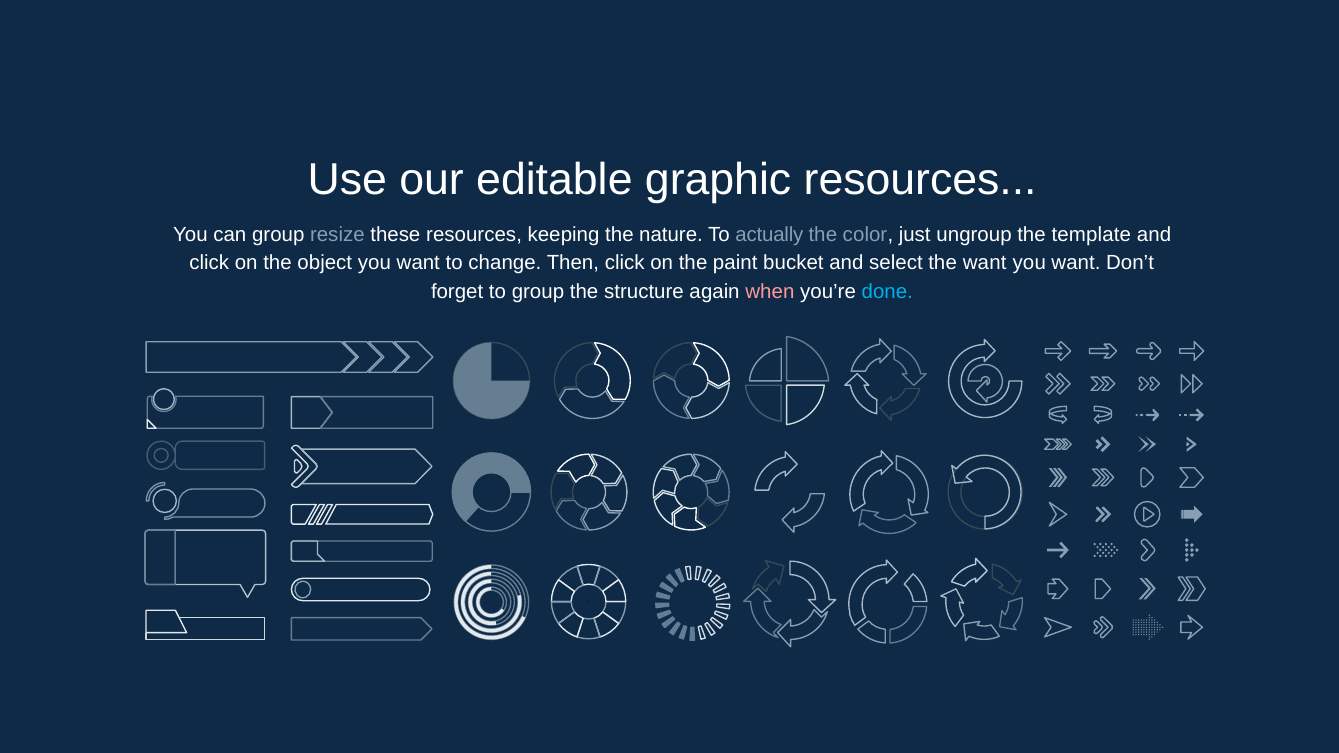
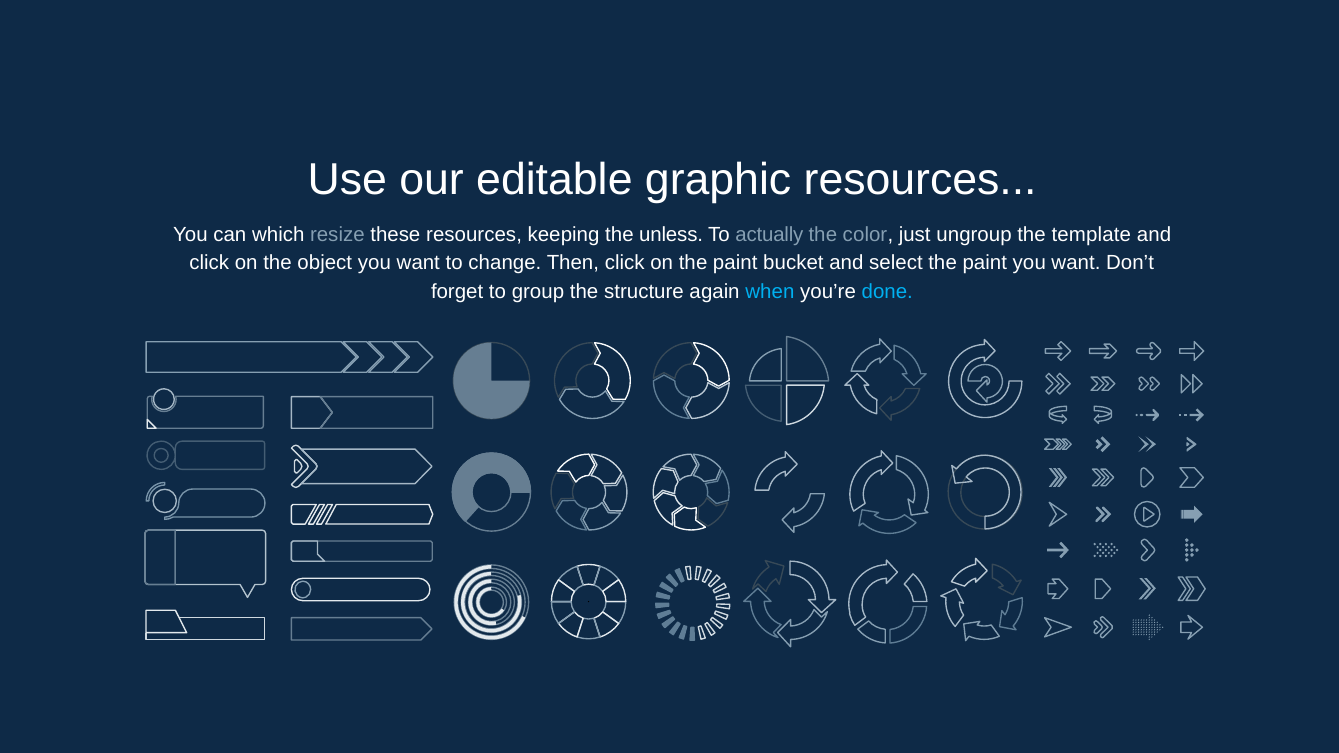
can group: group -> which
nature: nature -> unless
select the want: want -> paint
when colour: pink -> light blue
